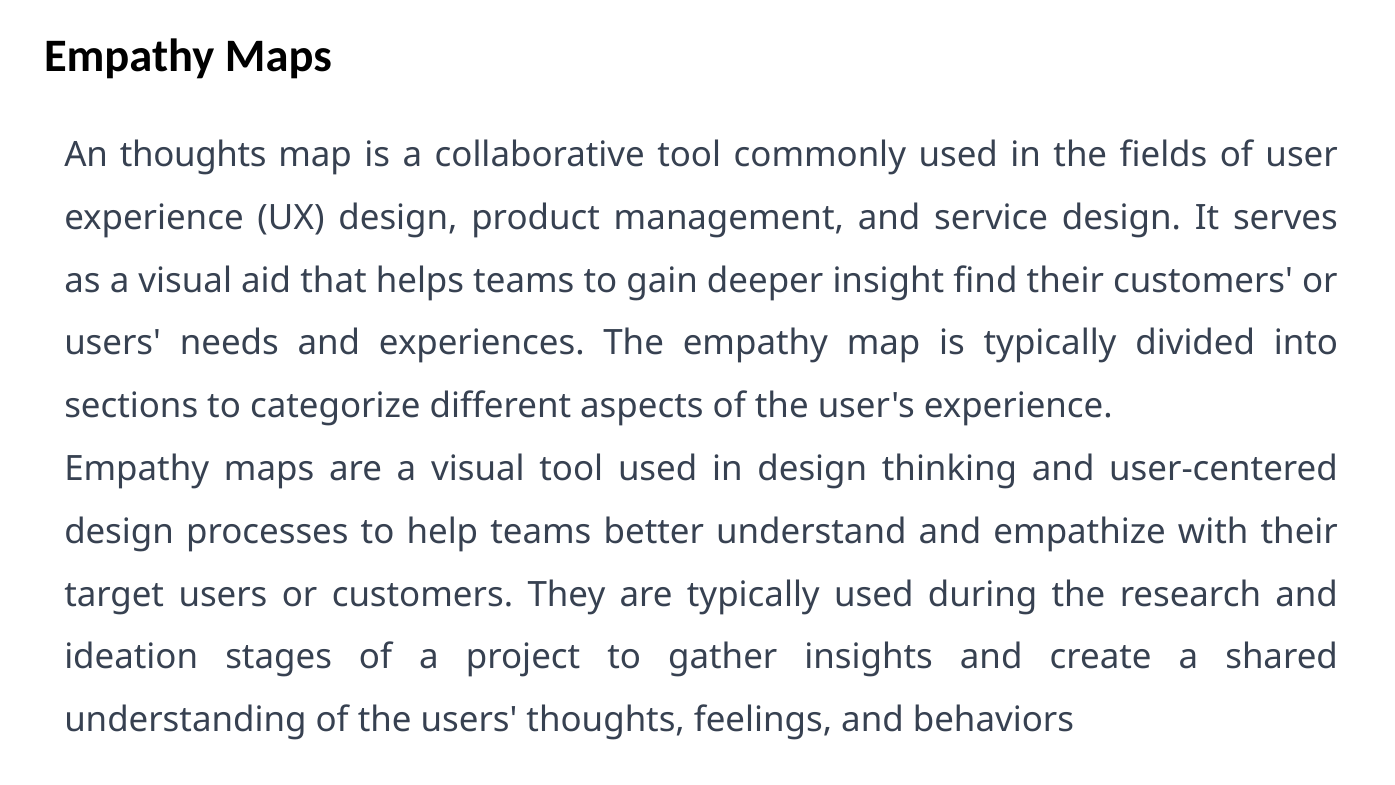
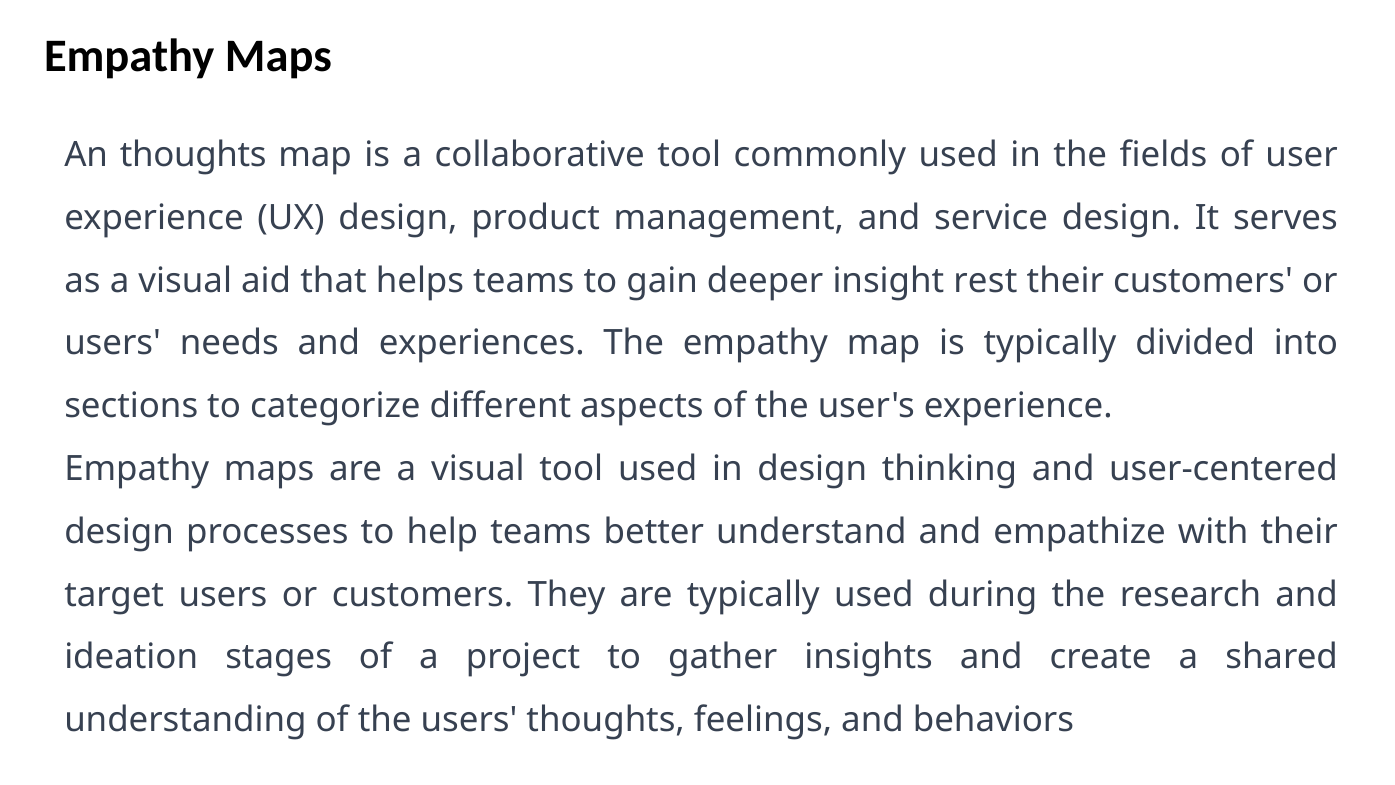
find: find -> rest
